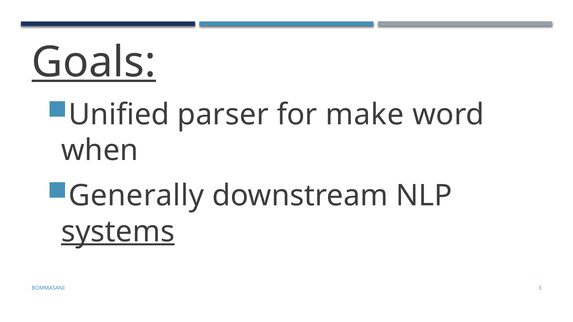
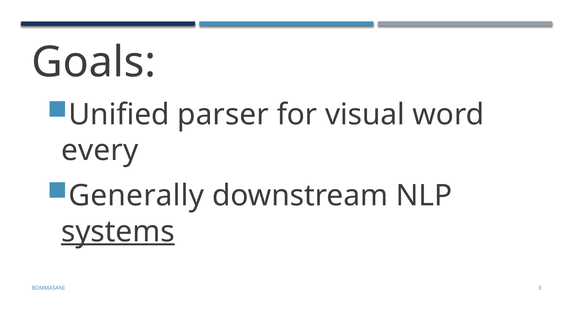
Goals underline: present -> none
make: make -> visual
when: when -> every
